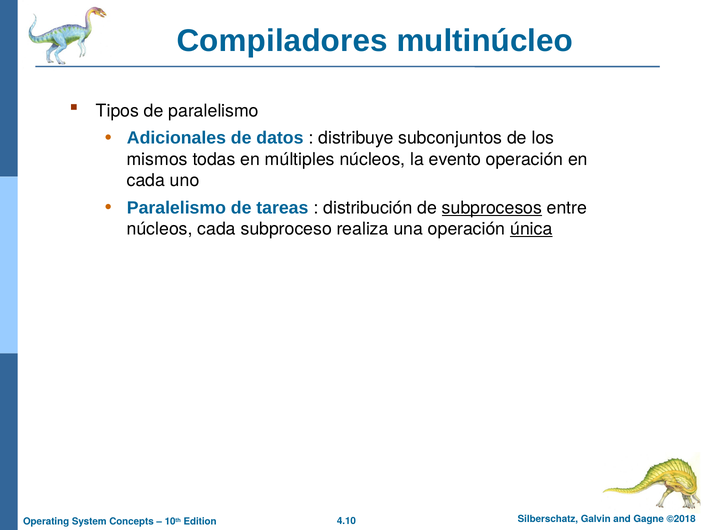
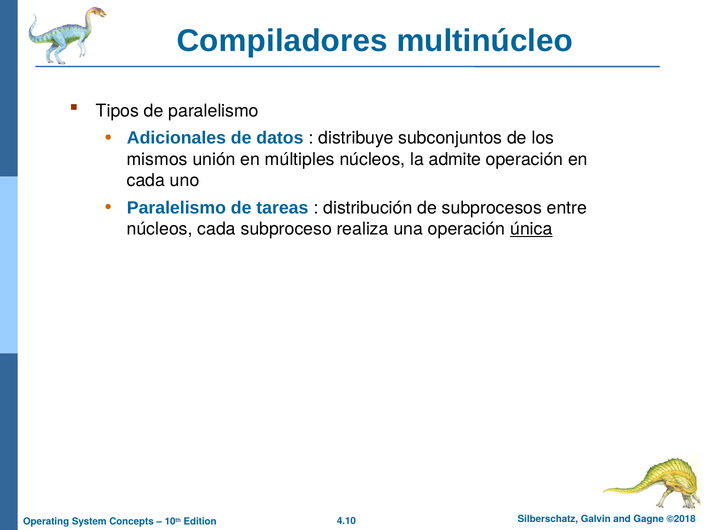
todas: todas -> unión
evento: evento -> admite
subprocesos underline: present -> none
